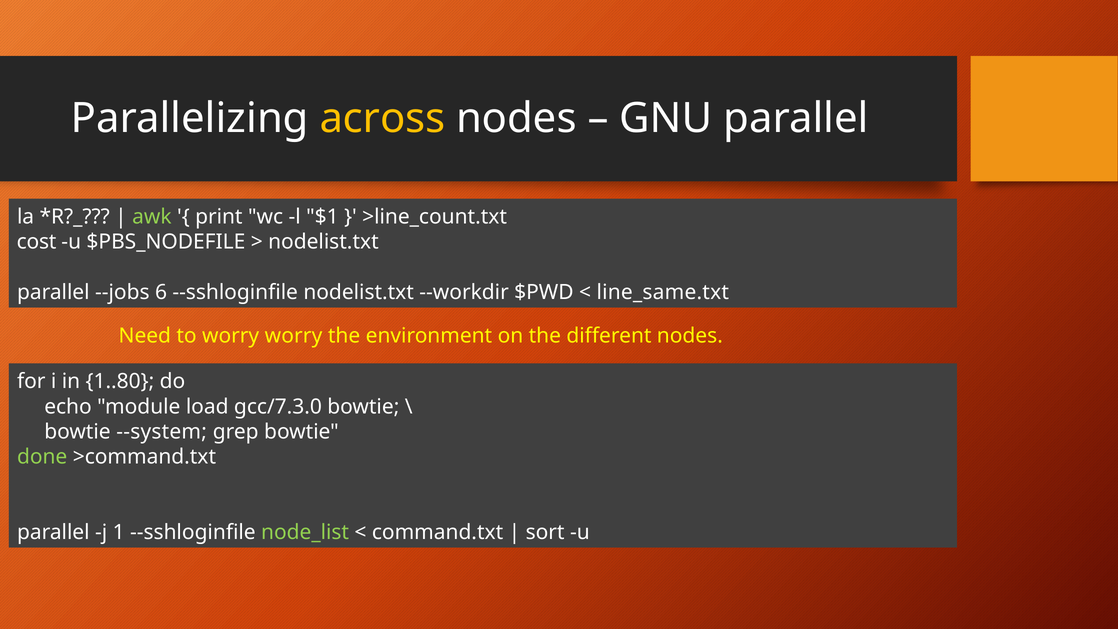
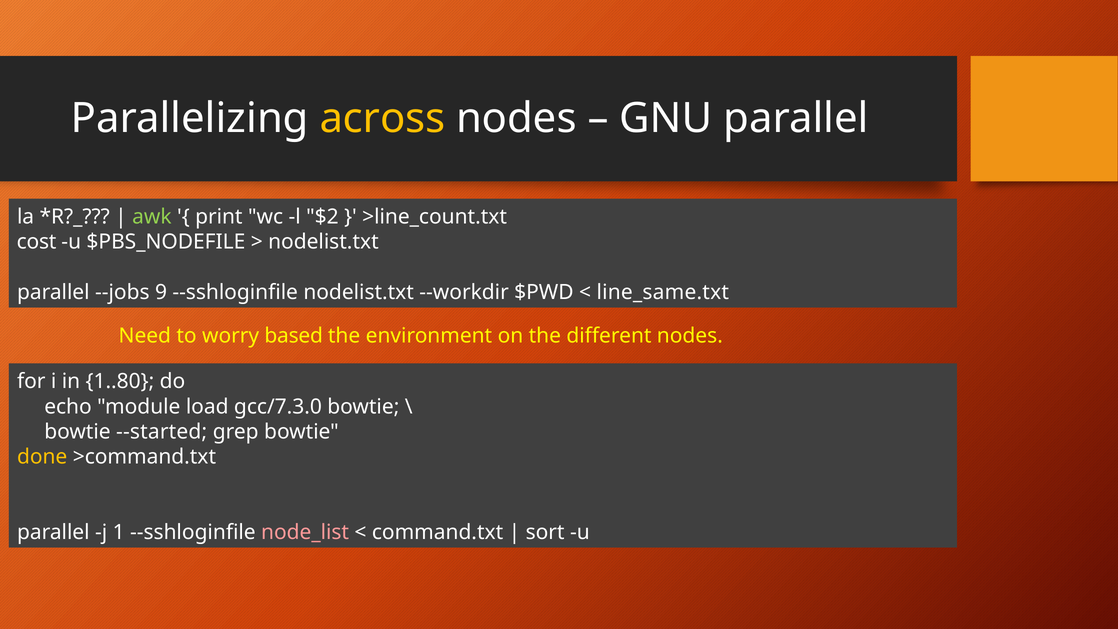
$1: $1 -> $2
6: 6 -> 9
worry worry: worry -> based
--system: --system -> --started
done colour: light green -> yellow
node_list colour: light green -> pink
